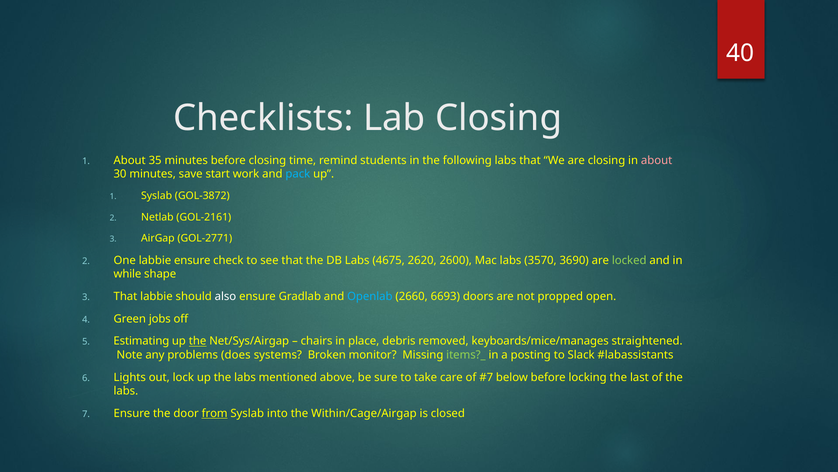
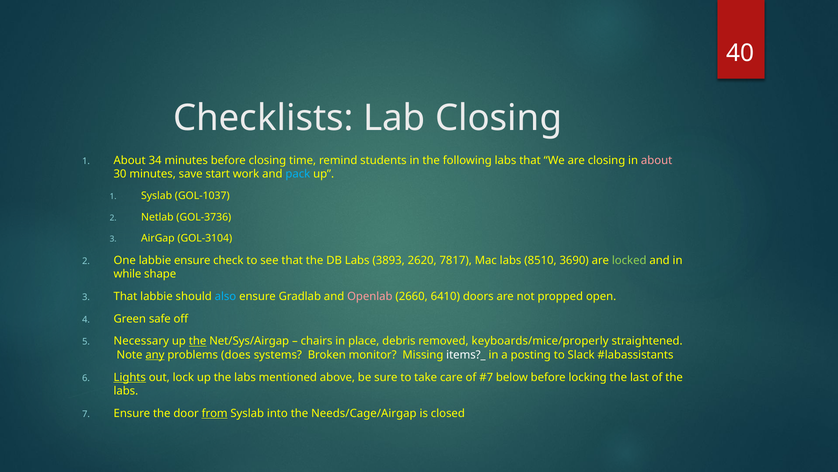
35: 35 -> 34
GOL-3872: GOL-3872 -> GOL-1037
GOL-2161: GOL-2161 -> GOL-3736
GOL-2771: GOL-2771 -> GOL-3104
4675: 4675 -> 3893
2600: 2600 -> 7817
3570: 3570 -> 8510
also colour: white -> light blue
Openlab colour: light blue -> pink
6693: 6693 -> 6410
jobs: jobs -> safe
Estimating: Estimating -> Necessary
keyboards/mice/manages: keyboards/mice/manages -> keyboards/mice/properly
any underline: none -> present
items?_ colour: light green -> white
Lights underline: none -> present
Within/Cage/Airgap: Within/Cage/Airgap -> Needs/Cage/Airgap
